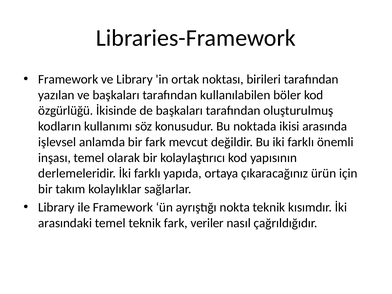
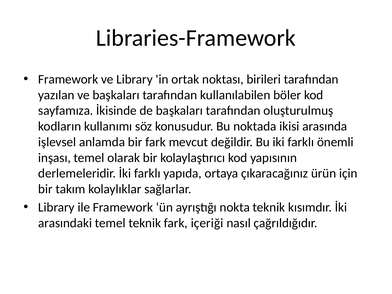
özgürlüğü: özgürlüğü -> sayfamıza
veriler: veriler -> içeriği
